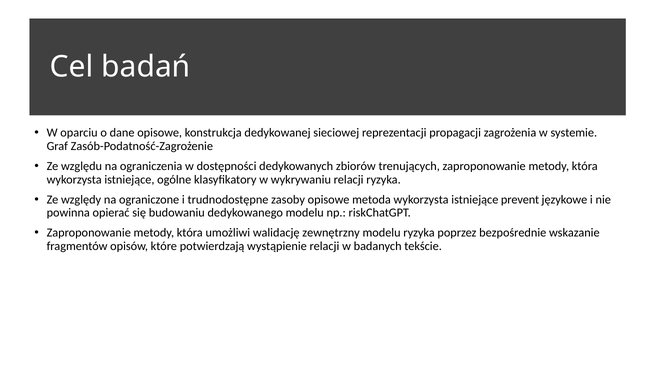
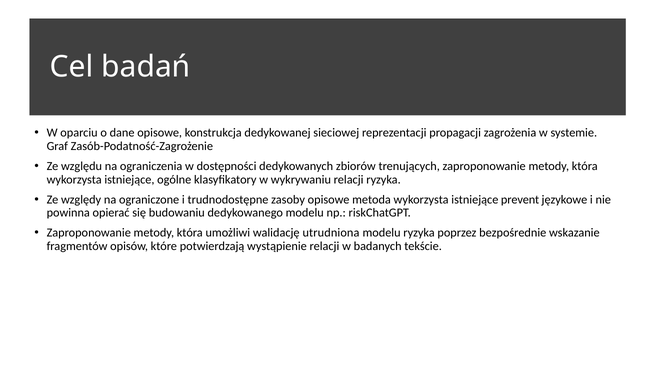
zewnętrzny: zewnętrzny -> utrudniona
